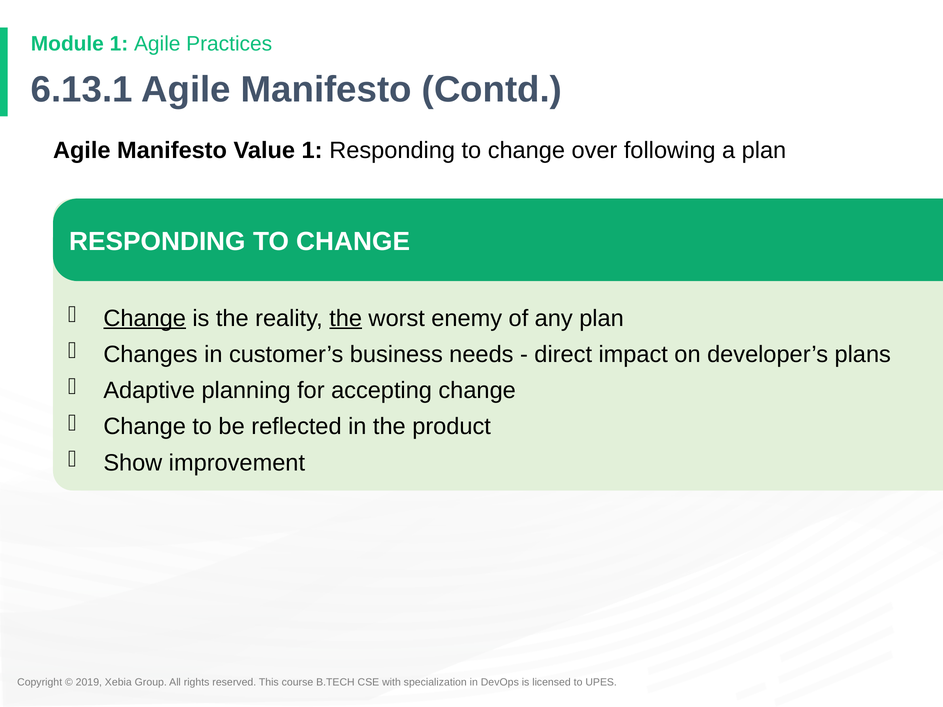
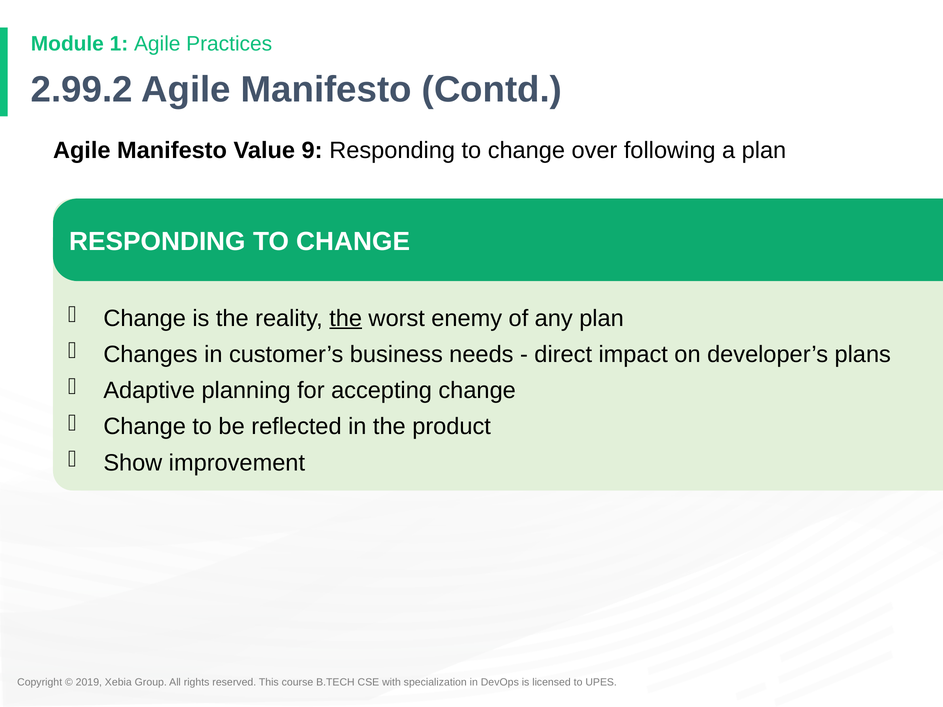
6.13.1: 6.13.1 -> 2.99.2
Value 1: 1 -> 9
Change at (145, 318) underline: present -> none
